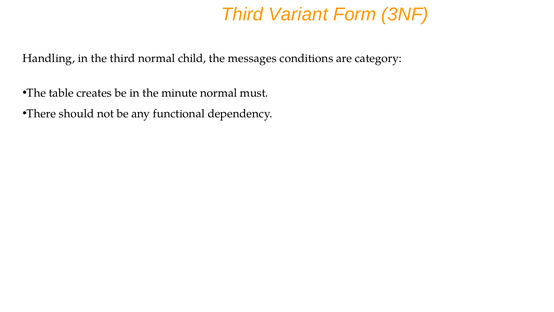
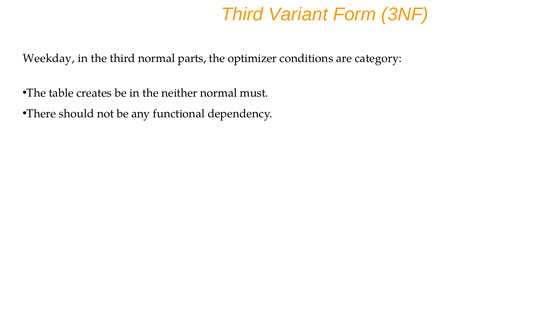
Handling: Handling -> Weekday
child: child -> parts
messages: messages -> optimizer
minute: minute -> neither
